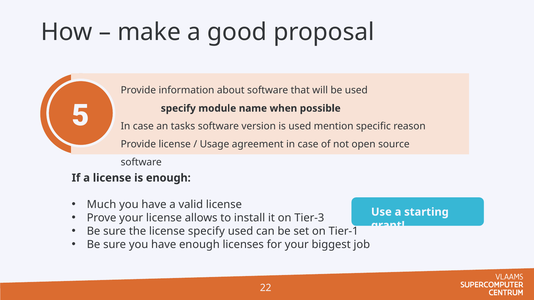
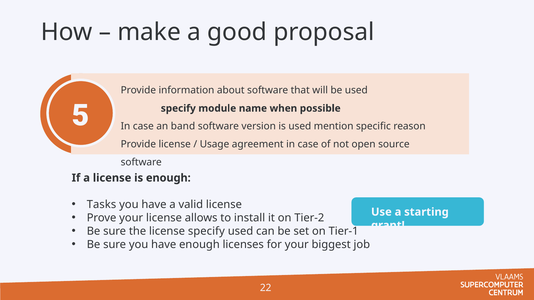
tasks: tasks -> band
Much: Much -> Tasks
Tier-3: Tier-3 -> Tier-2
